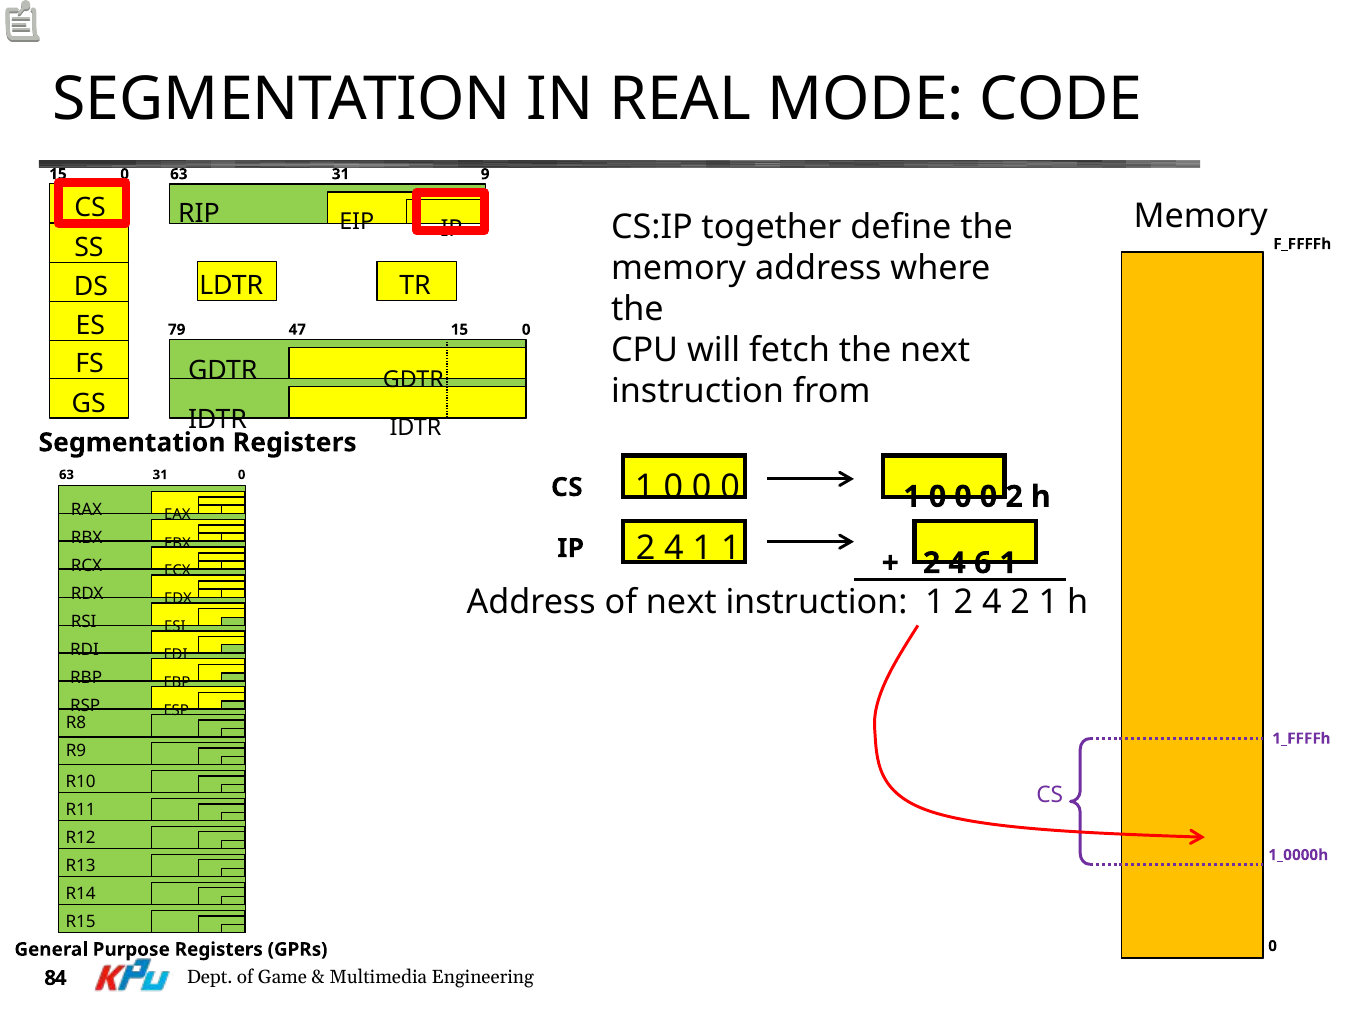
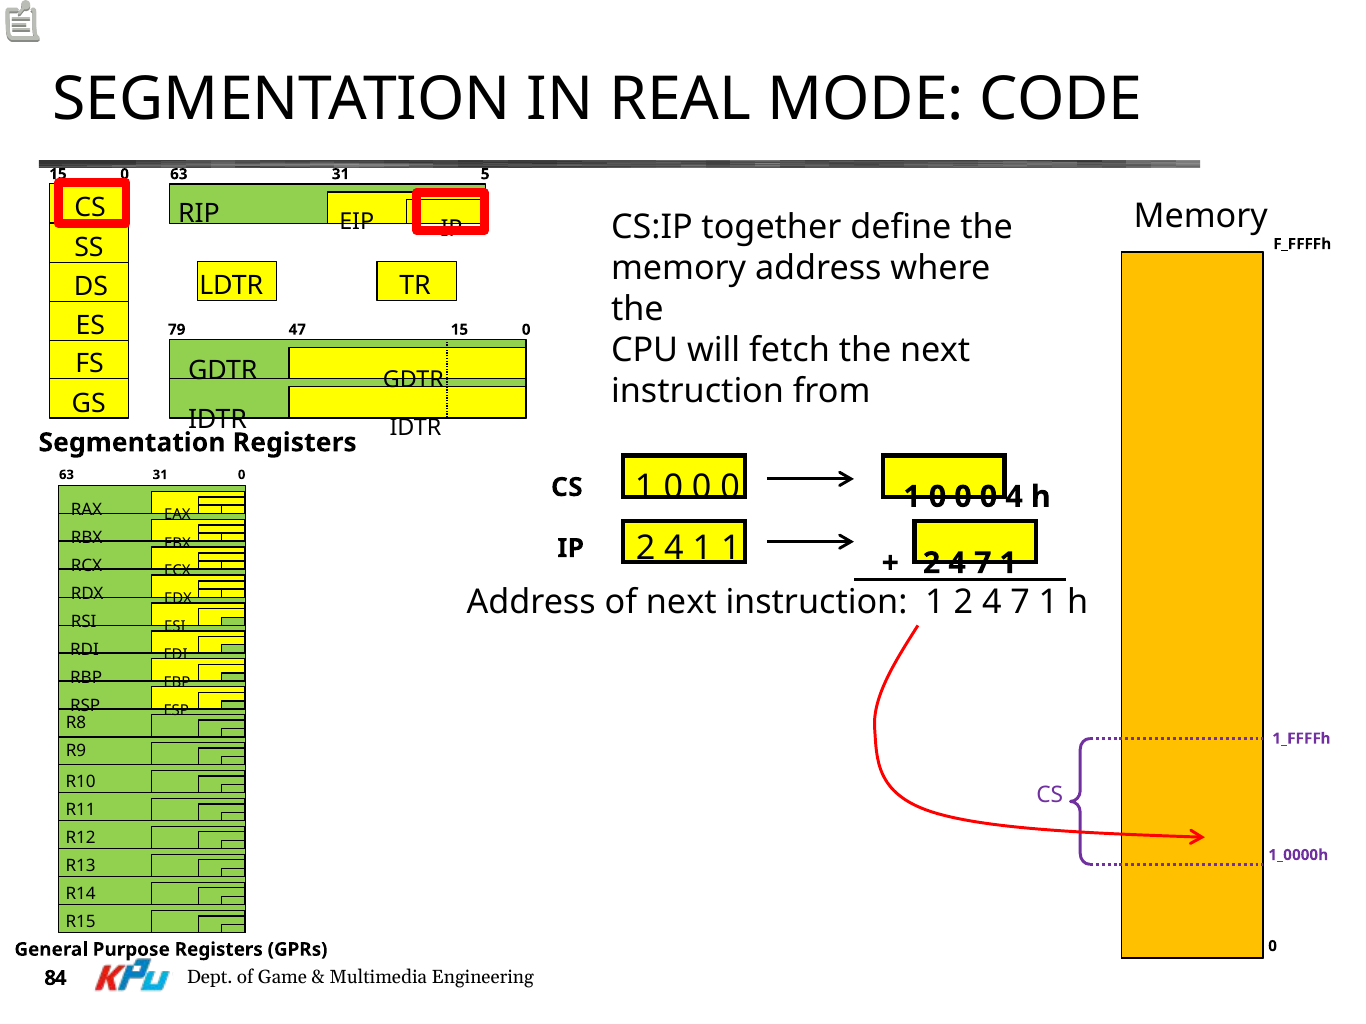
9: 9 -> 5
0 2: 2 -> 4
6 at (983, 563): 6 -> 7
1 2 4 2: 2 -> 7
